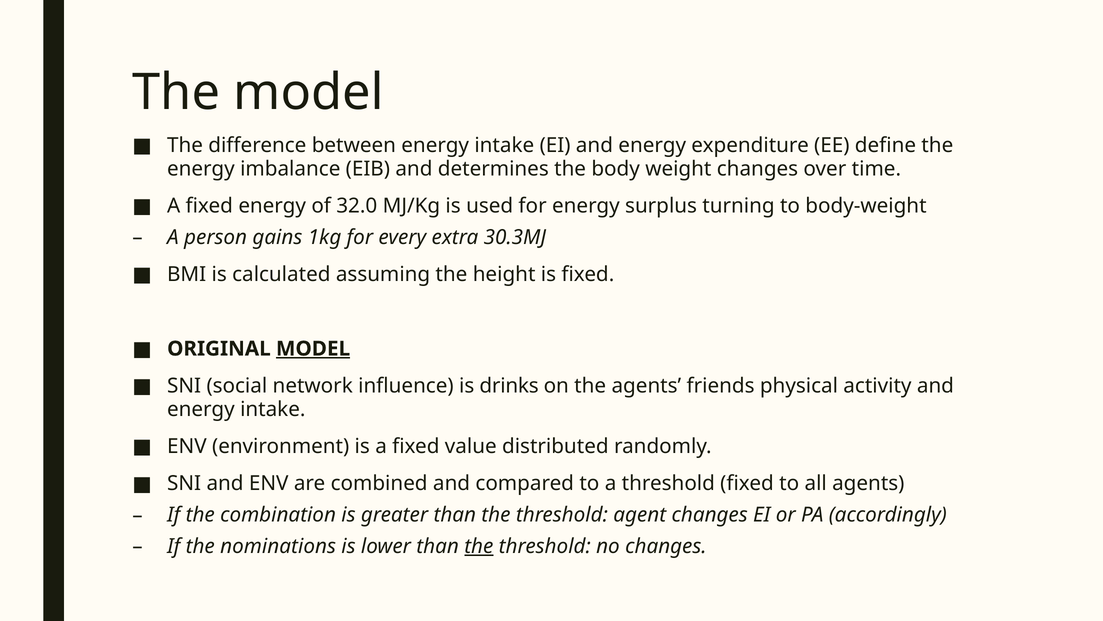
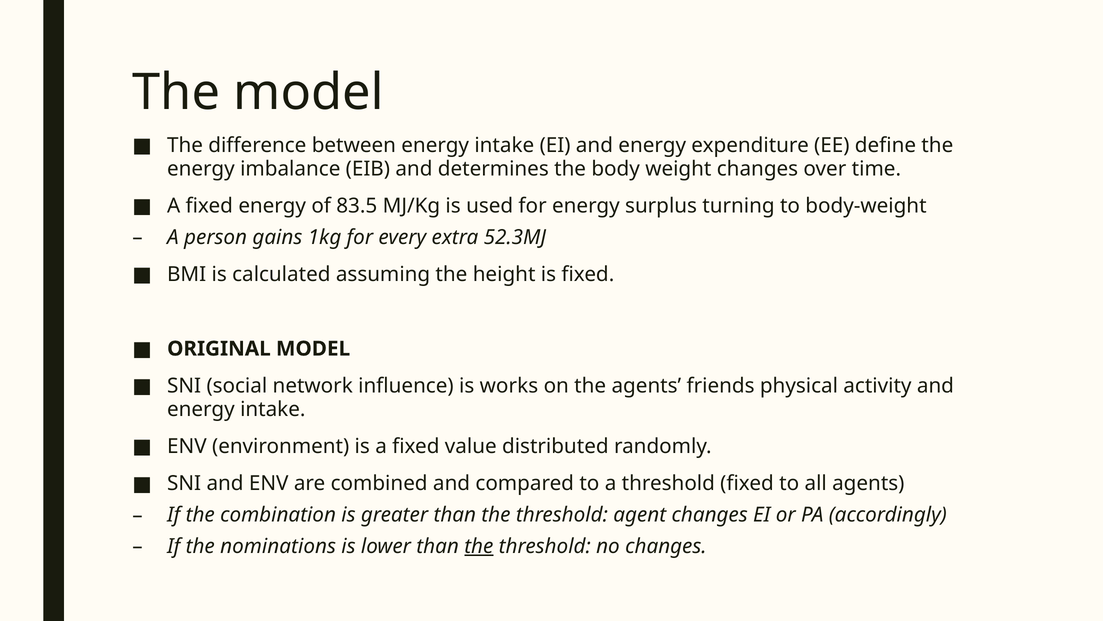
32.0: 32.0 -> 83.5
30.3MJ: 30.3MJ -> 52.3MJ
MODEL at (313, 348) underline: present -> none
drinks: drinks -> works
